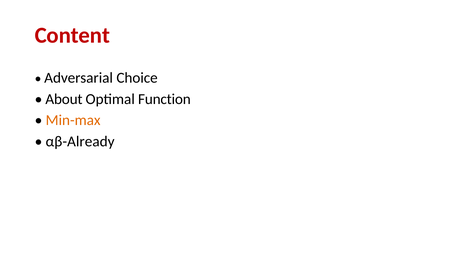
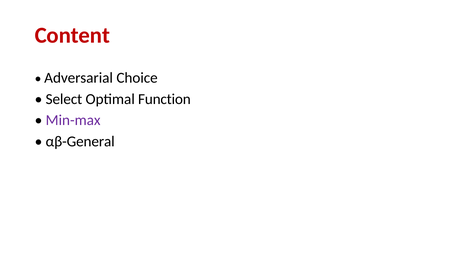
About: About -> Select
Min-max colour: orange -> purple
αβ-Already: αβ-Already -> αβ-General
